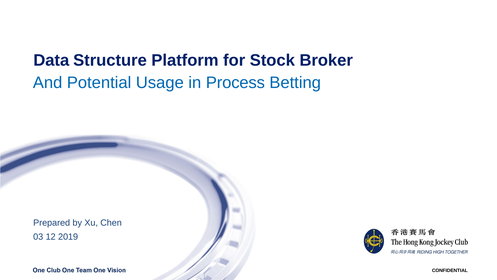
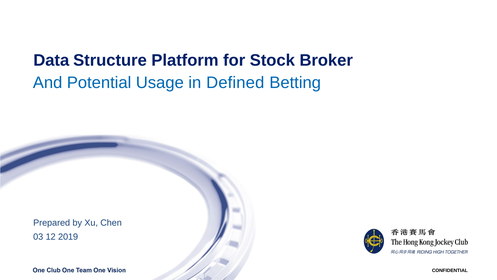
Process: Process -> Defined
